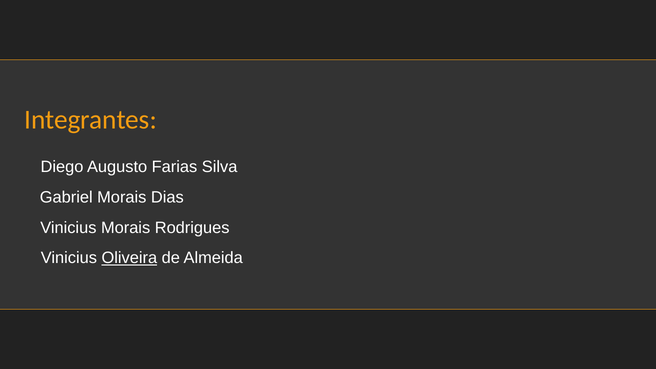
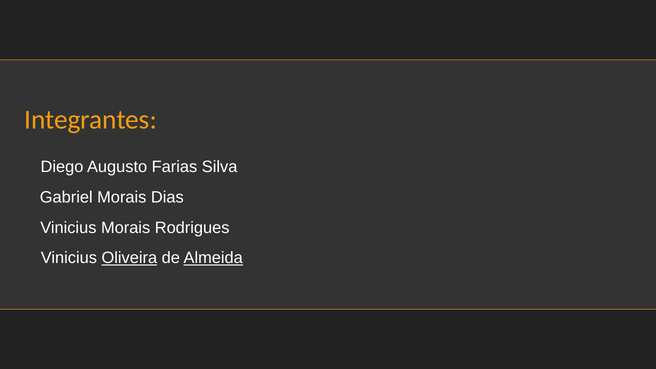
Almeida underline: none -> present
